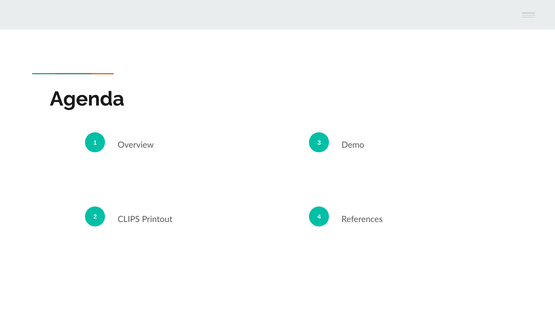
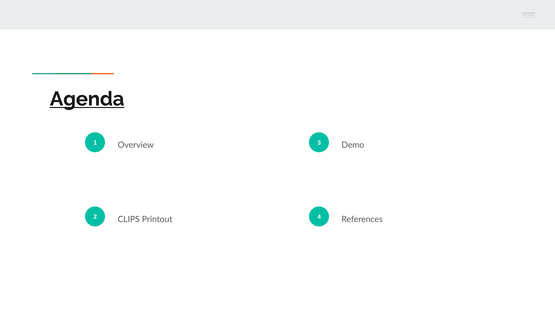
Agenda underline: none -> present
